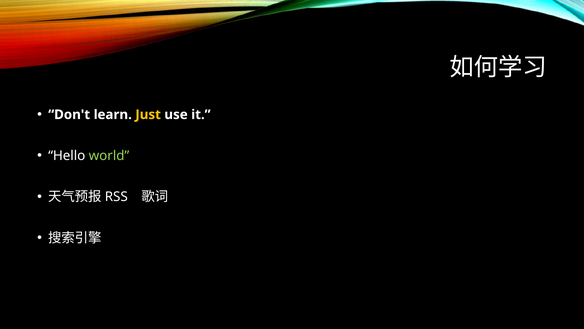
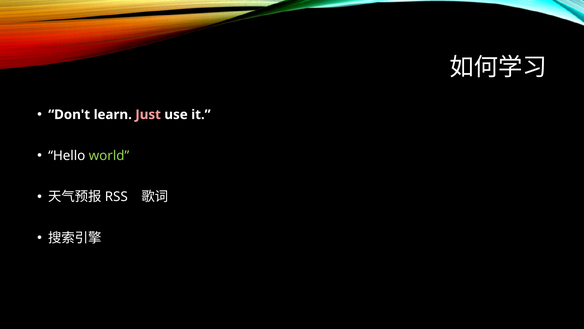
Just colour: yellow -> pink
